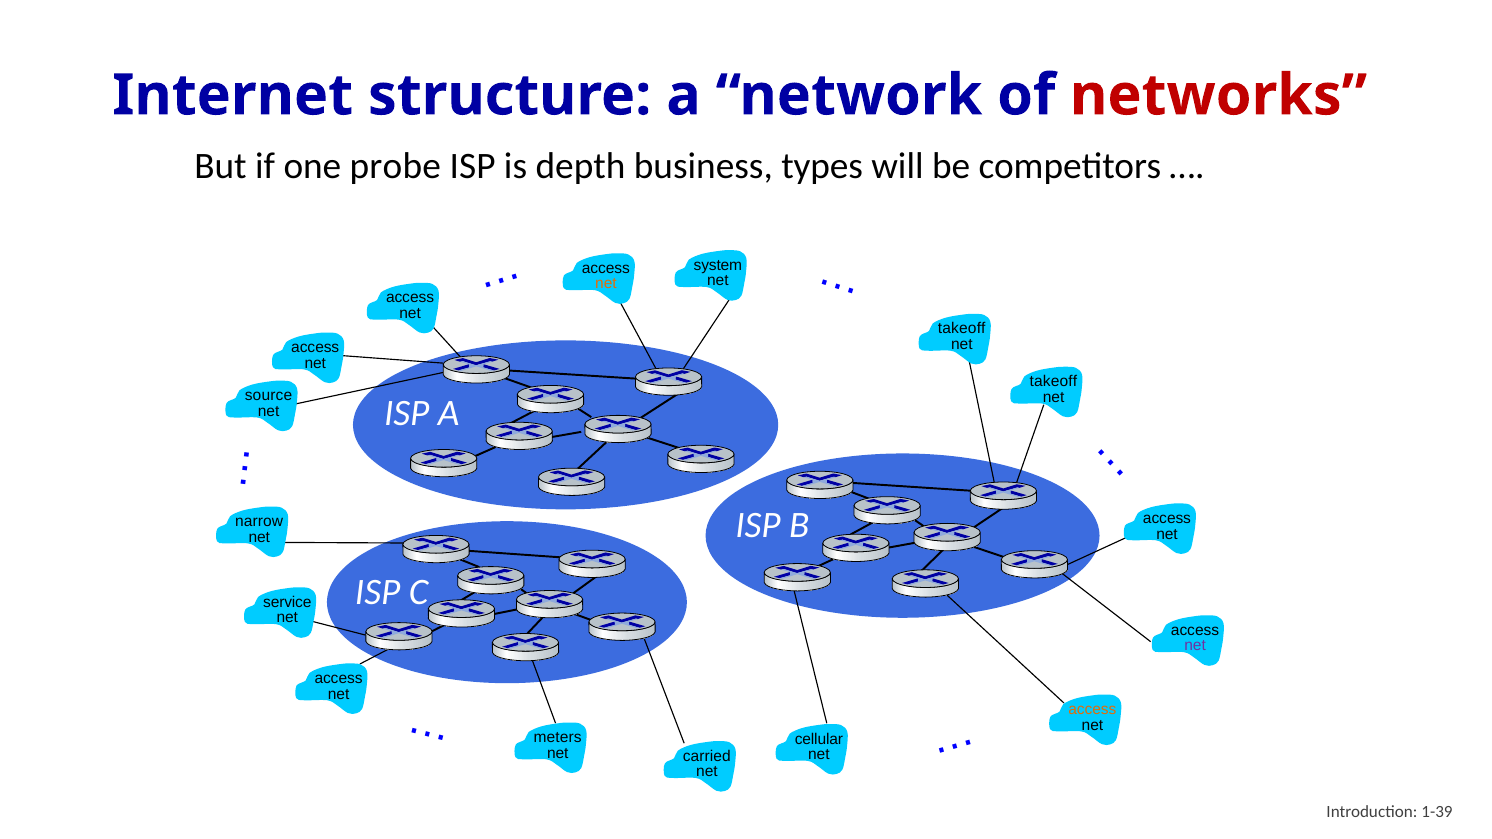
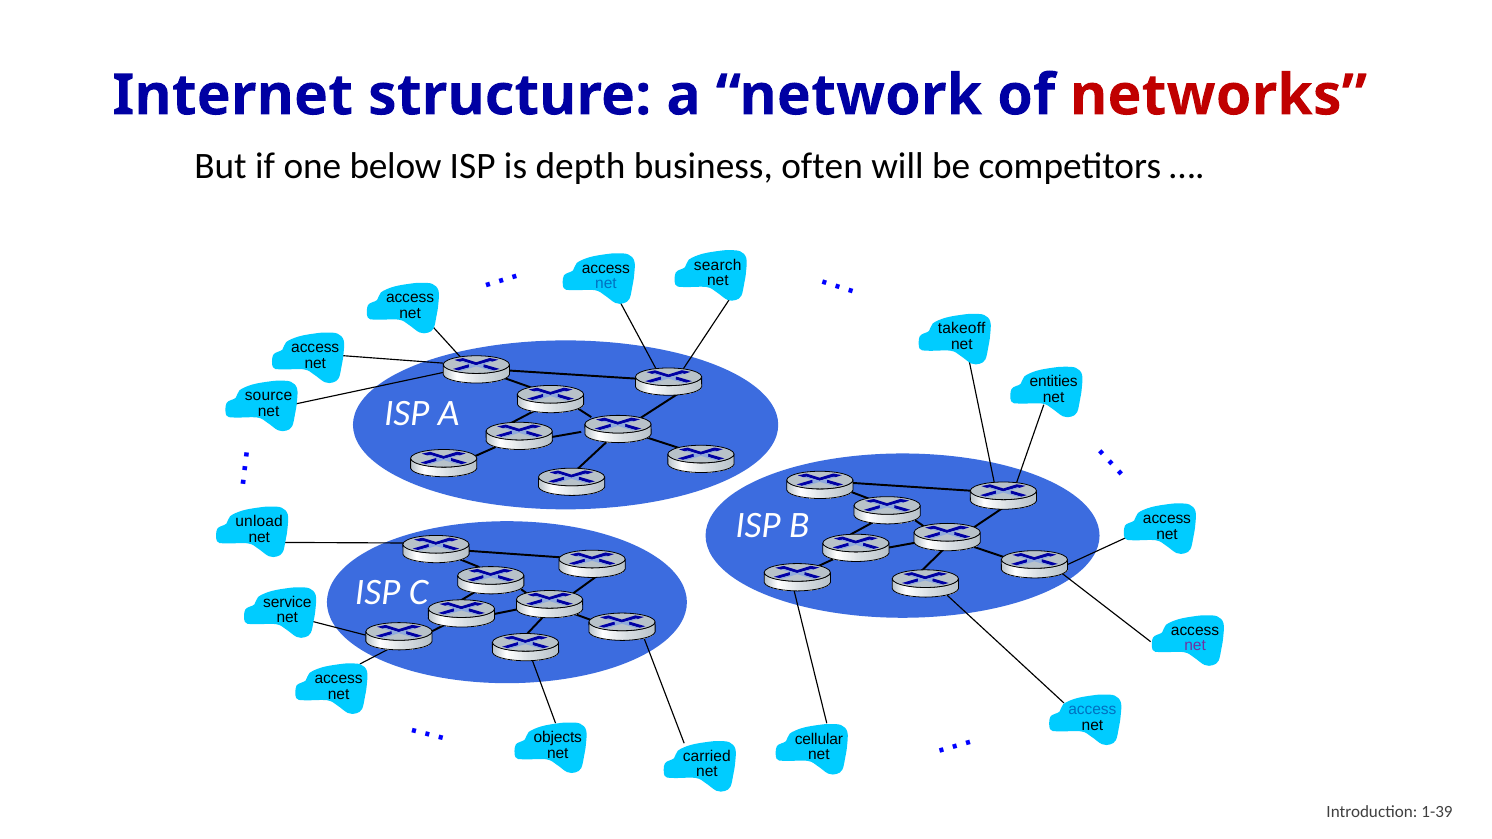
probe: probe -> below
types: types -> often
system: system -> search
net at (606, 284) colour: orange -> blue
takeoff at (1053, 382): takeoff -> entities
narrow: narrow -> unload
access at (1092, 710) colour: orange -> blue
meters: meters -> objects
